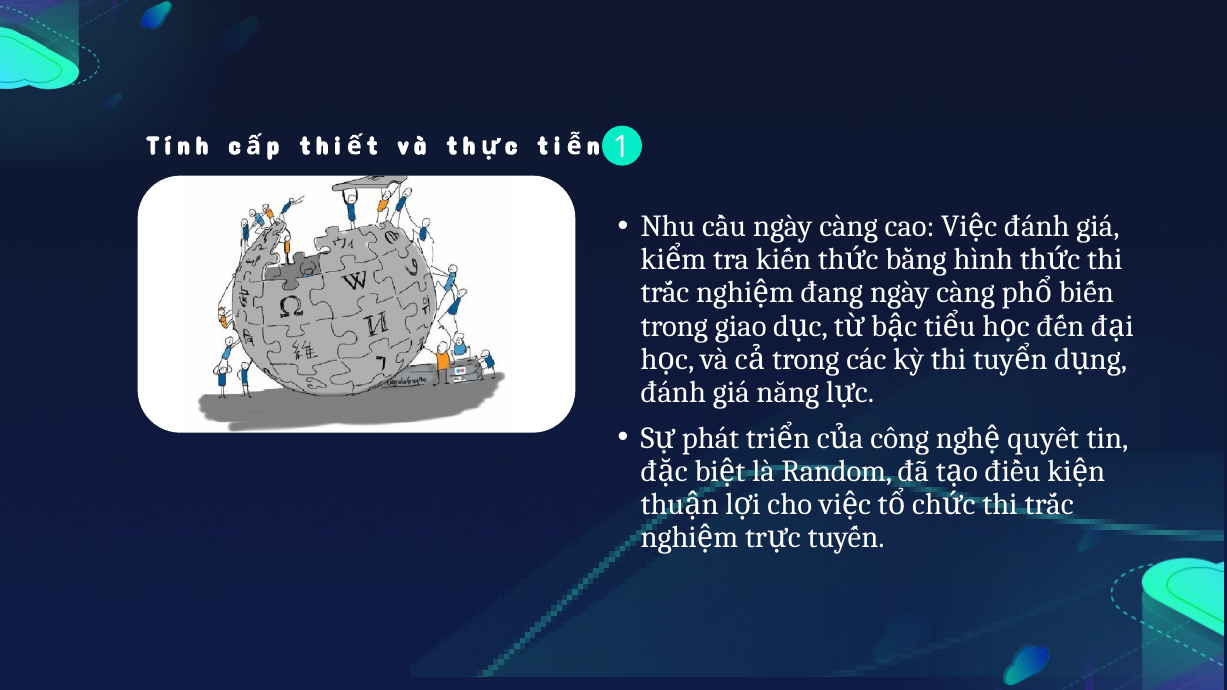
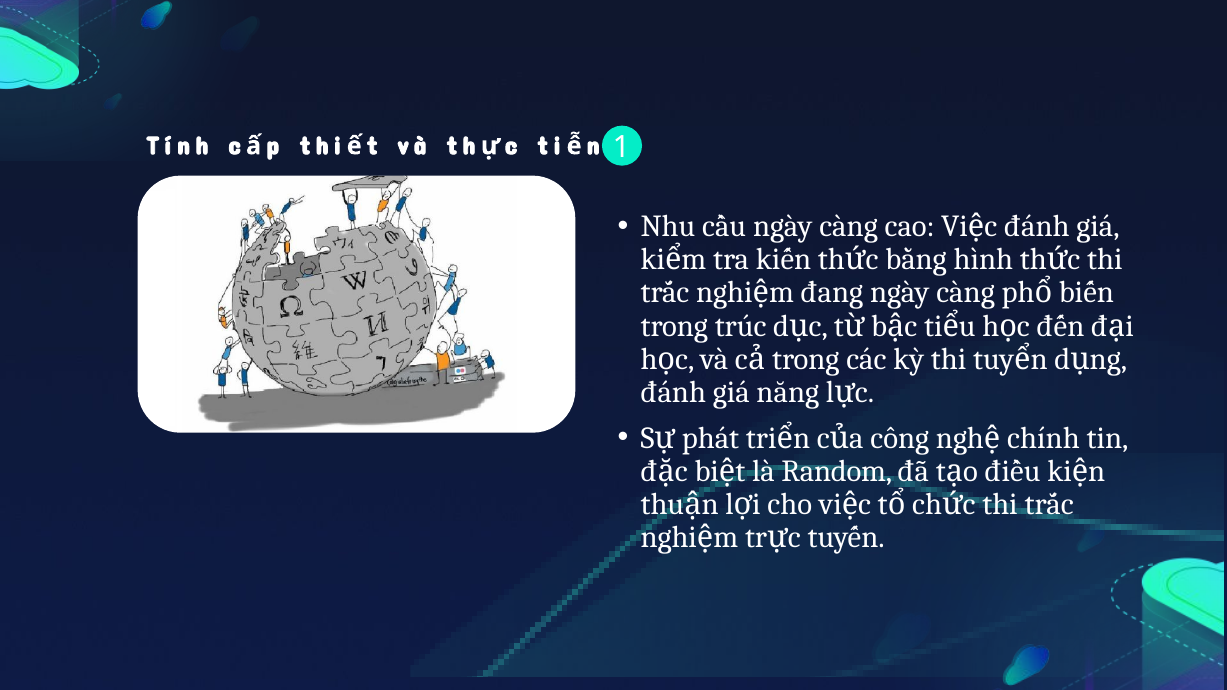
giao: giao -> trúc
quyết: quyết -> chính
